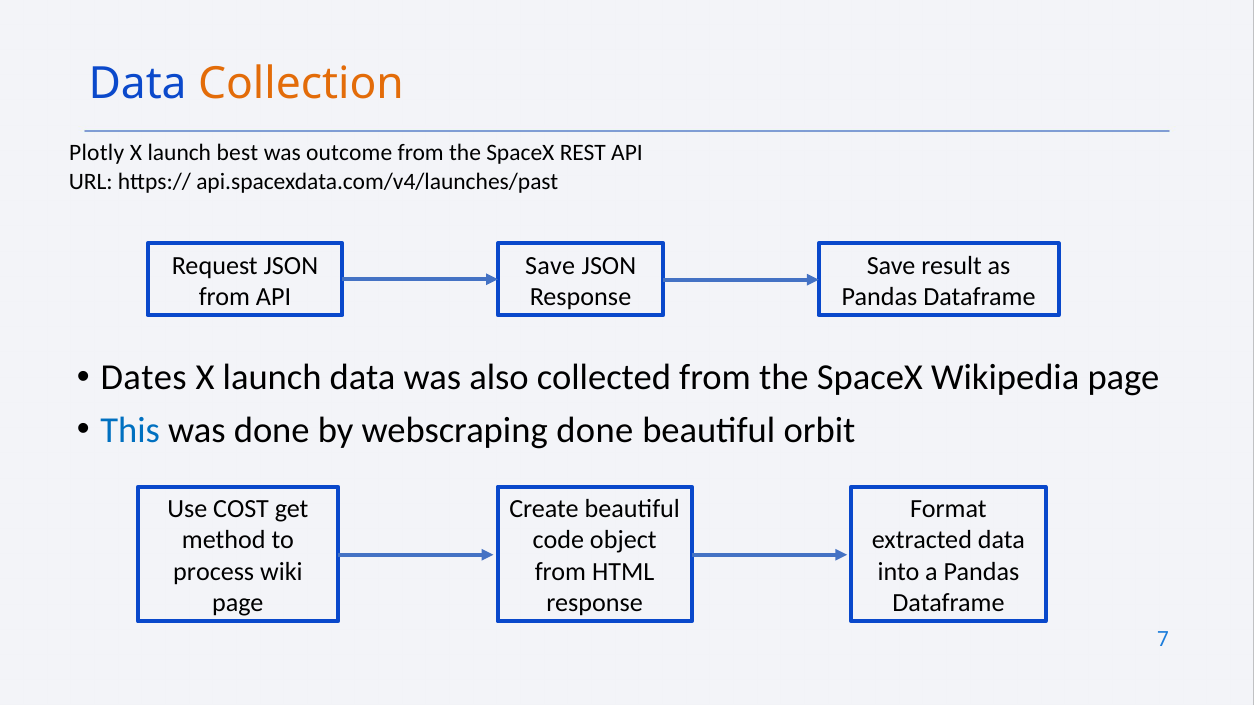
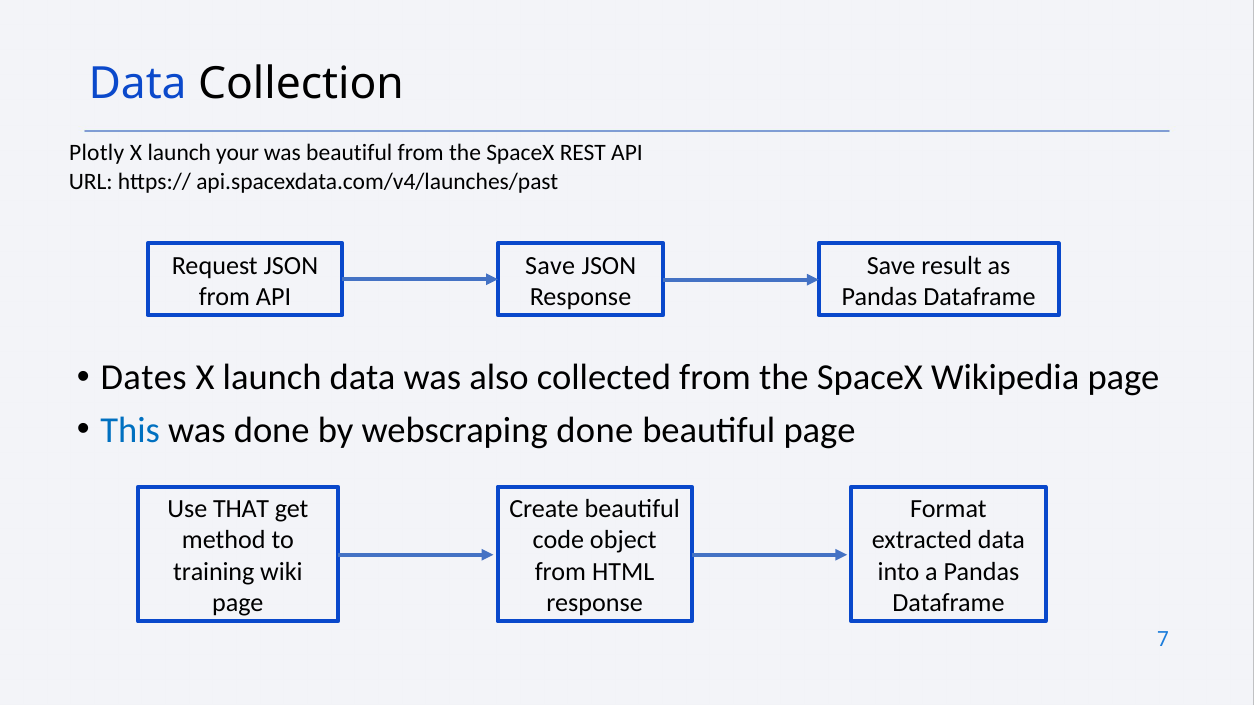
Collection colour: orange -> black
best: best -> your
was outcome: outcome -> beautiful
beautiful orbit: orbit -> page
COST: COST -> THAT
process: process -> training
